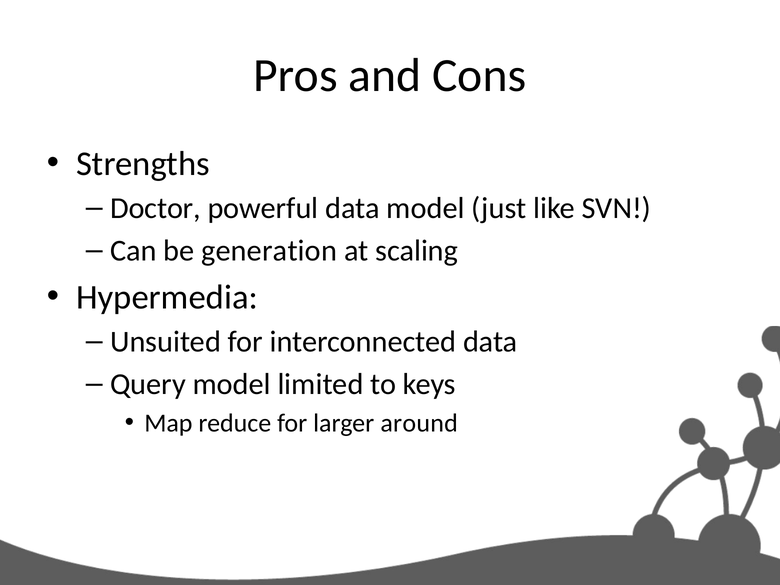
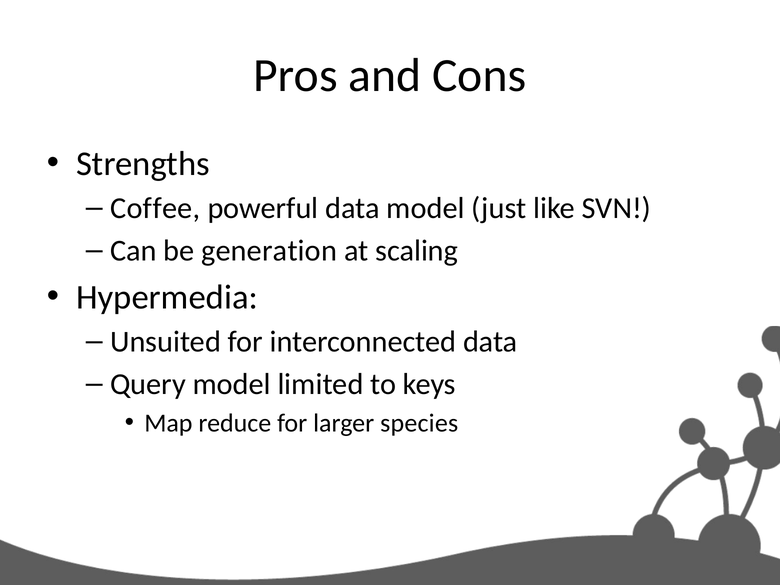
Doctor: Doctor -> Coffee
around: around -> species
